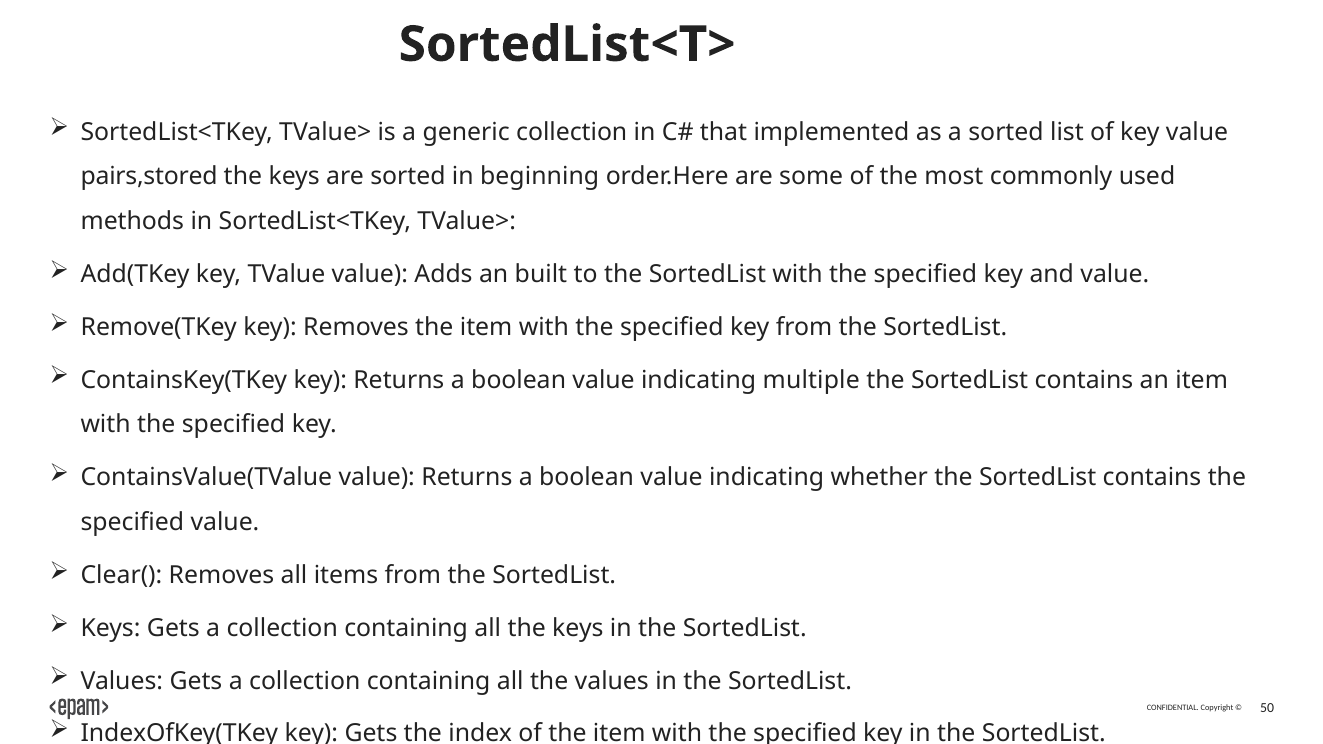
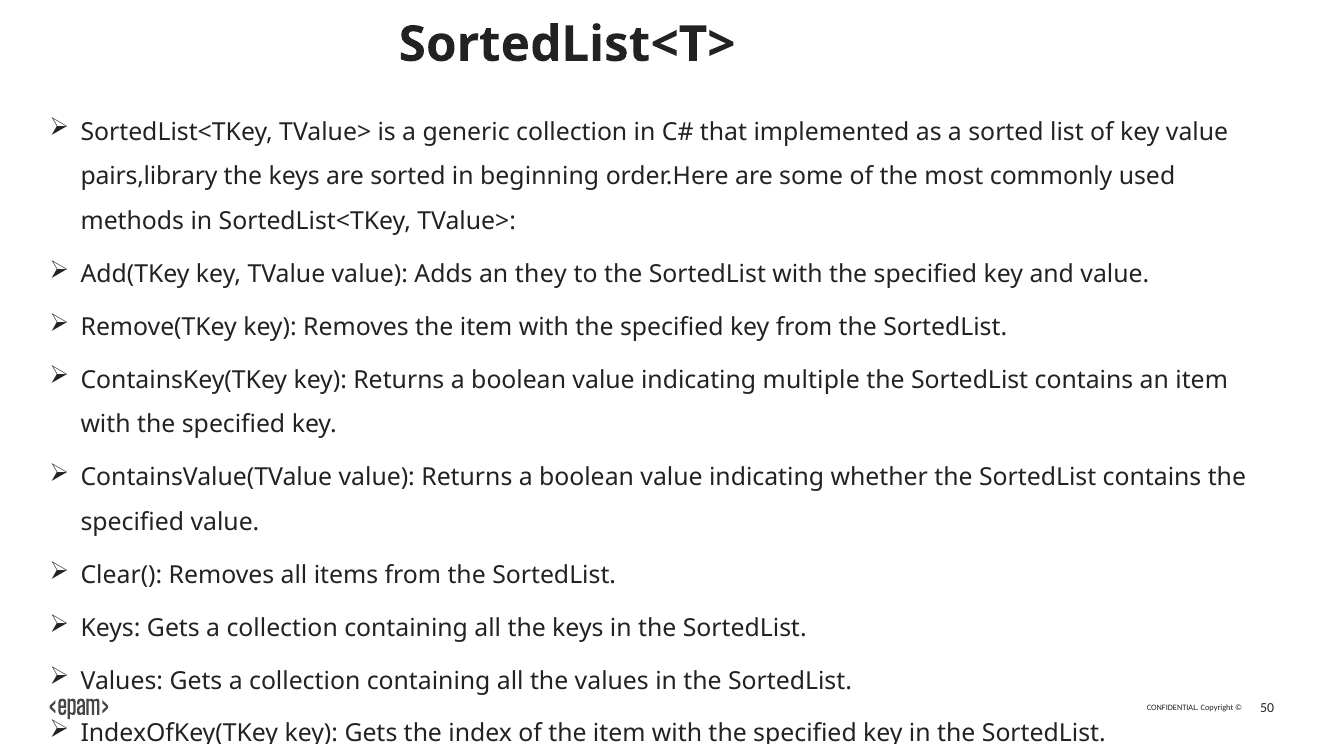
pairs,stored: pairs,stored -> pairs,library
built: built -> they
